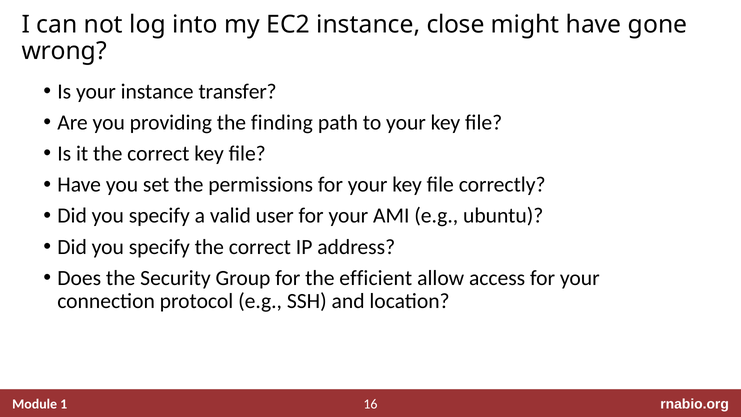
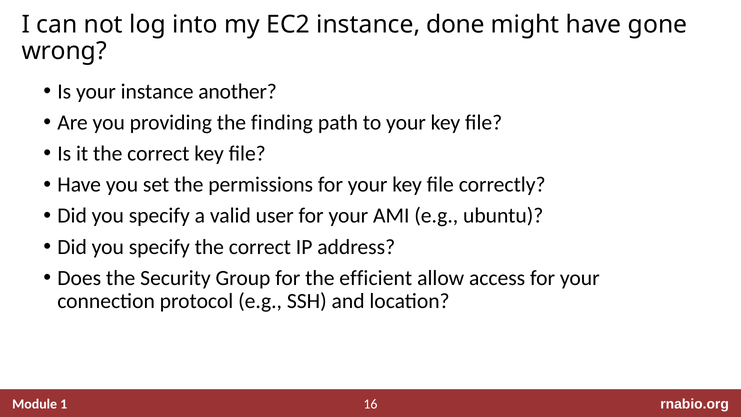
close: close -> done
transfer: transfer -> another
